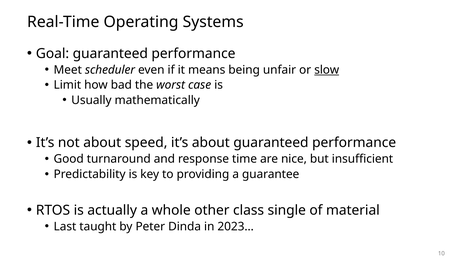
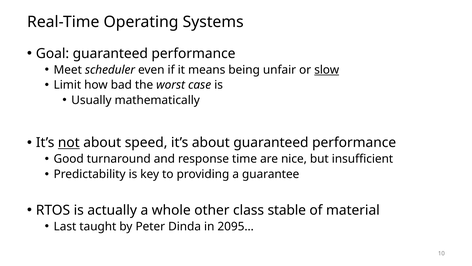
not underline: none -> present
single: single -> stable
2023…: 2023… -> 2095…
